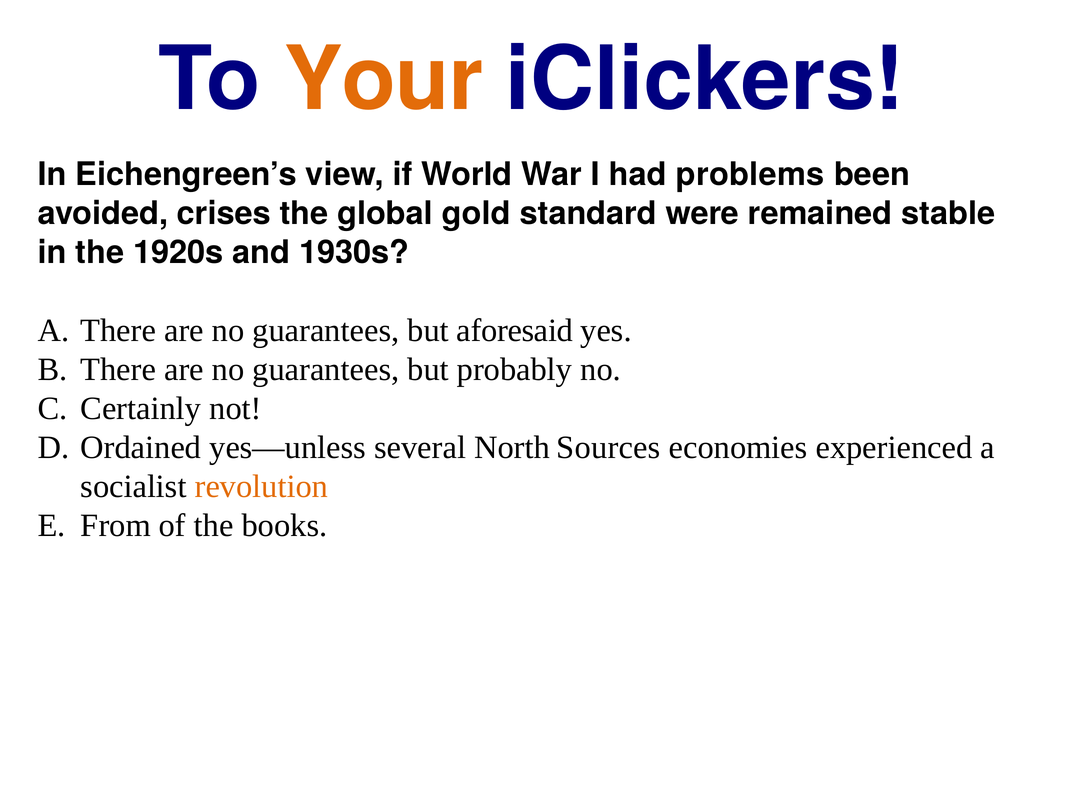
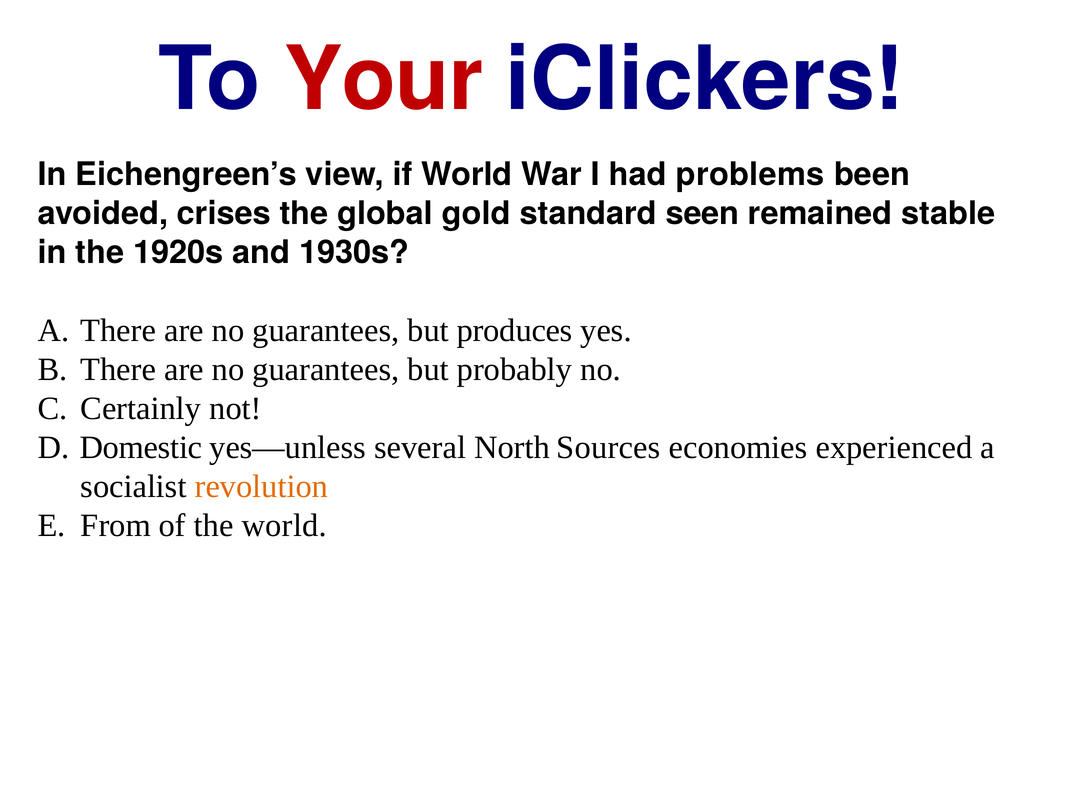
Your colour: orange -> red
were: were -> seen
aforesaid: aforesaid -> produces
Ordained: Ordained -> Domestic
the books: books -> world
